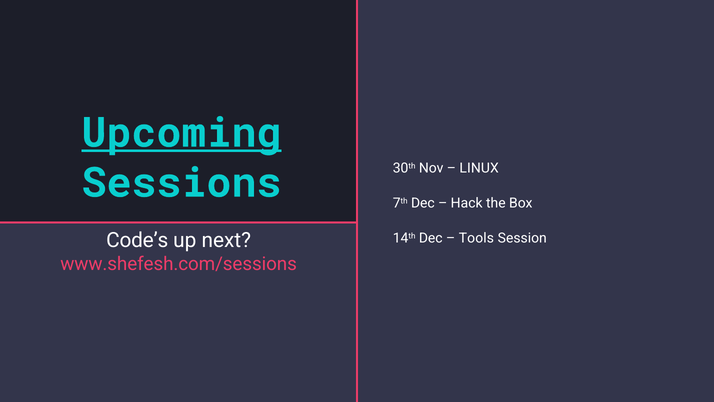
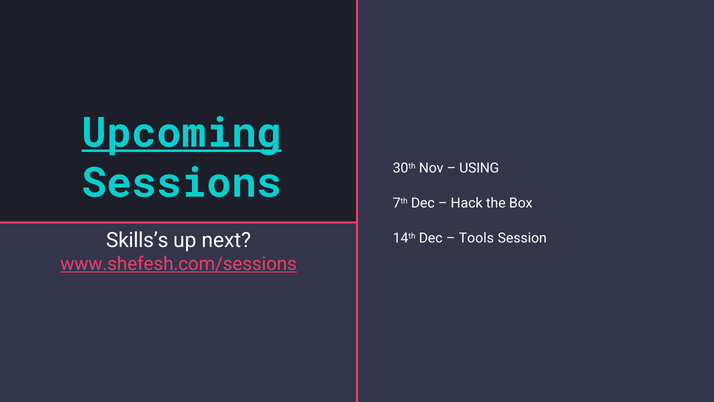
LINUX: LINUX -> USING
Code’s: Code’s -> Skills’s
www.shefesh.com/sessions underline: none -> present
